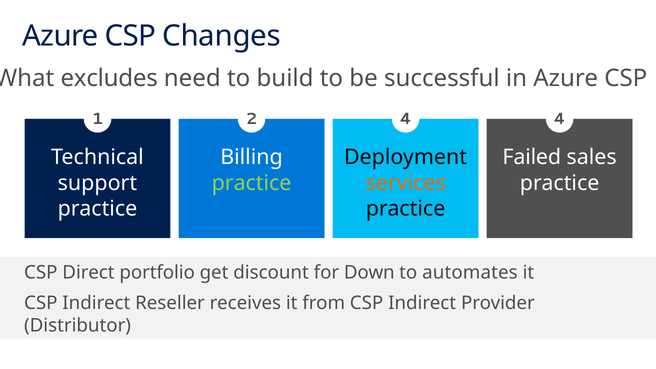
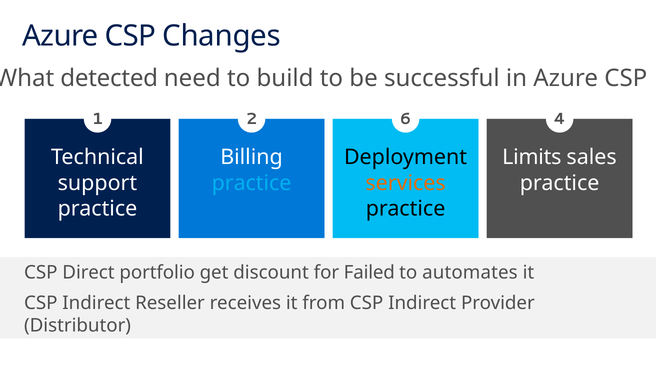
excludes: excludes -> detected
2 4: 4 -> 6
Failed: Failed -> Limits
practice at (252, 183) colour: light green -> light blue
Down: Down -> Failed
